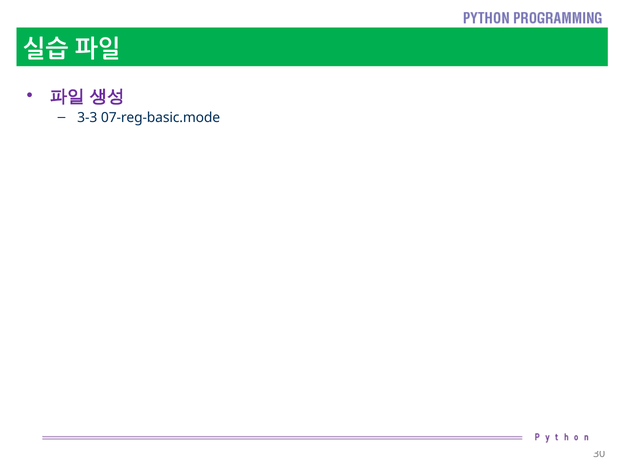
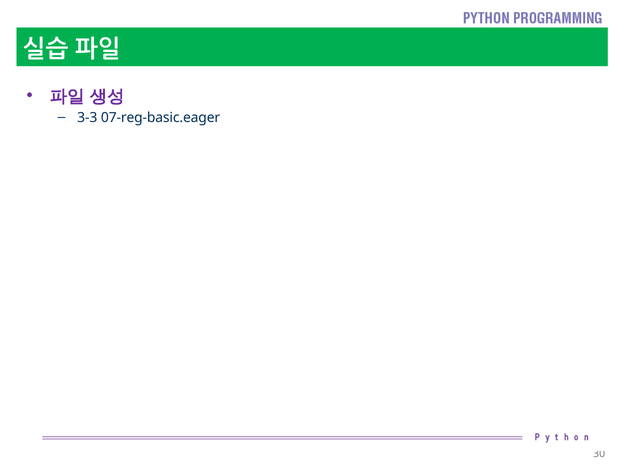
07-reg-basic.mode: 07-reg-basic.mode -> 07-reg-basic.eager
